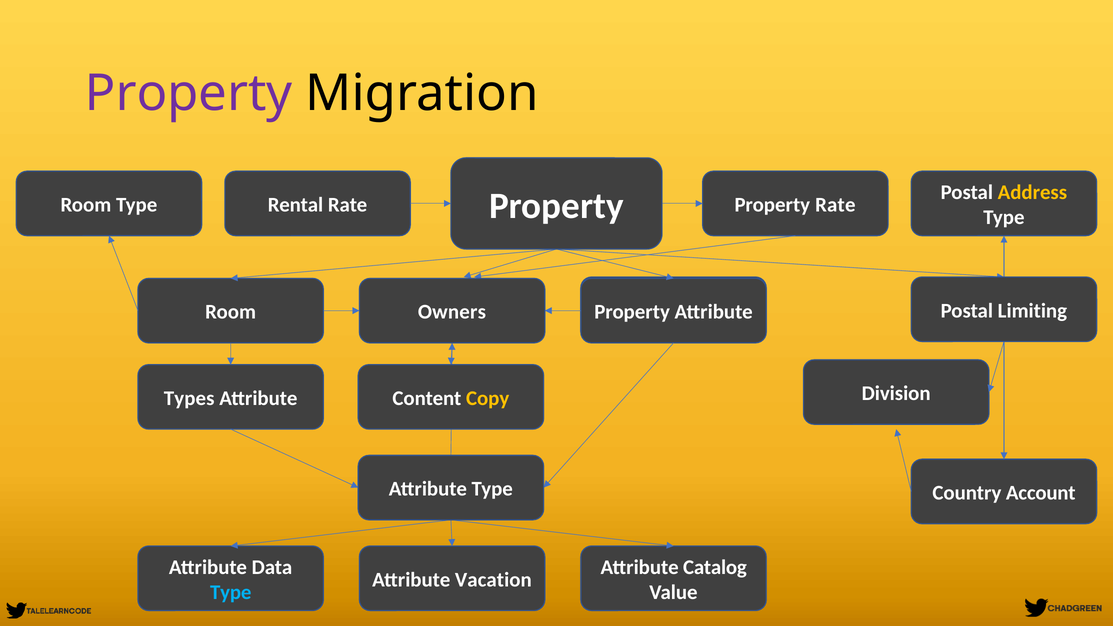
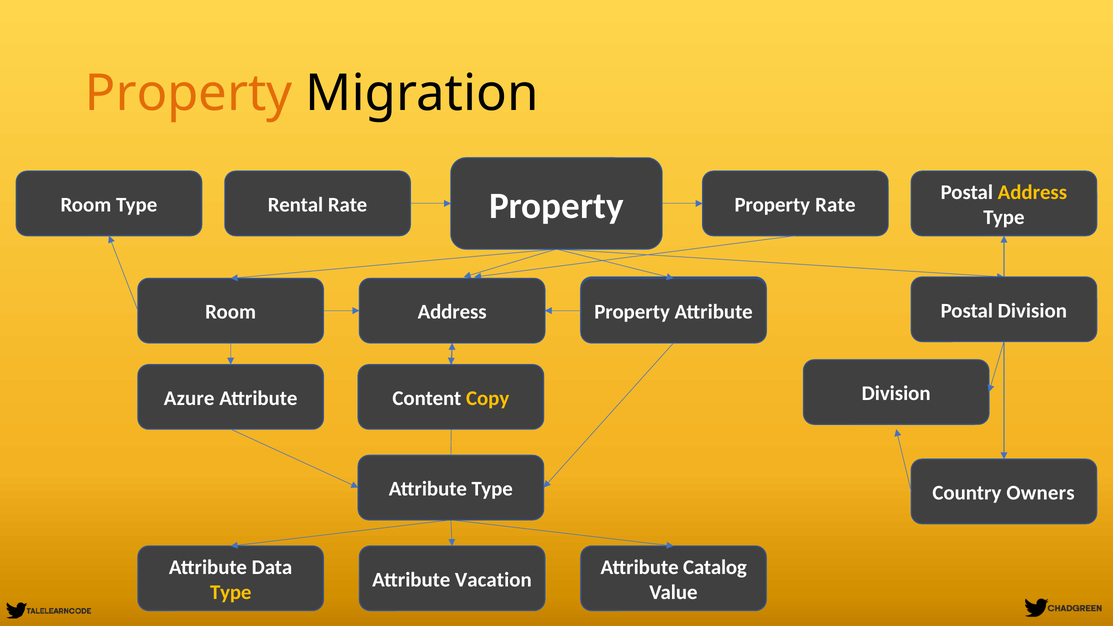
Property at (189, 93) colour: purple -> orange
Owners at (452, 312): Owners -> Address
Postal Limiting: Limiting -> Division
Types: Types -> Azure
Account: Account -> Owners
Type at (231, 592) colour: light blue -> yellow
